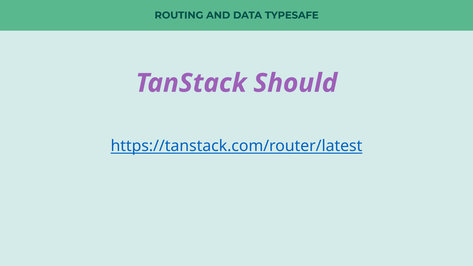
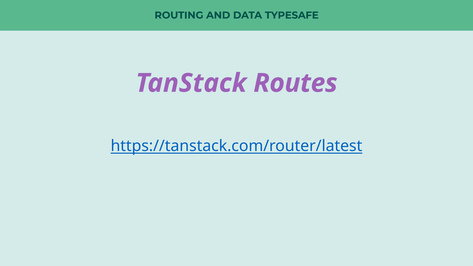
Should: Should -> Routes
